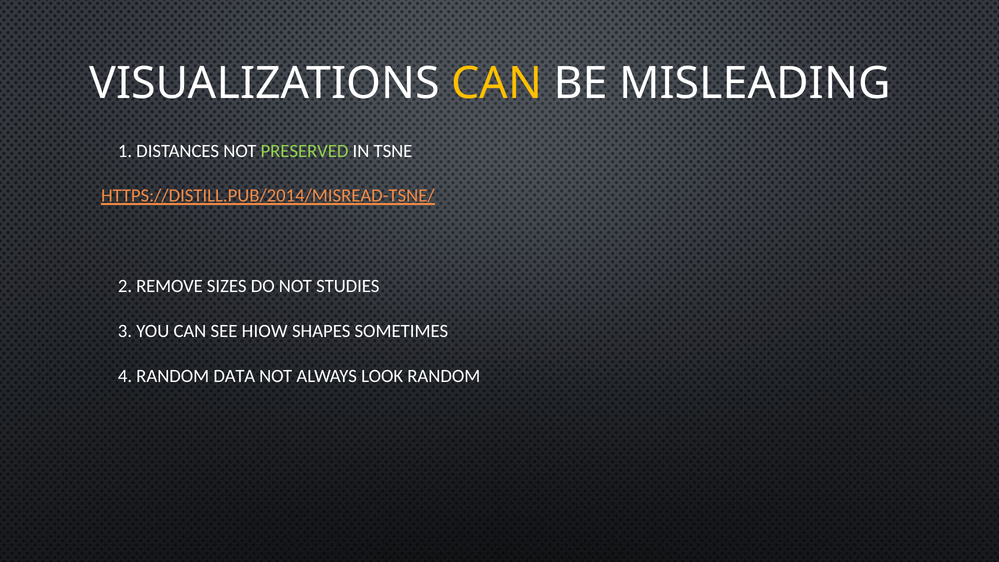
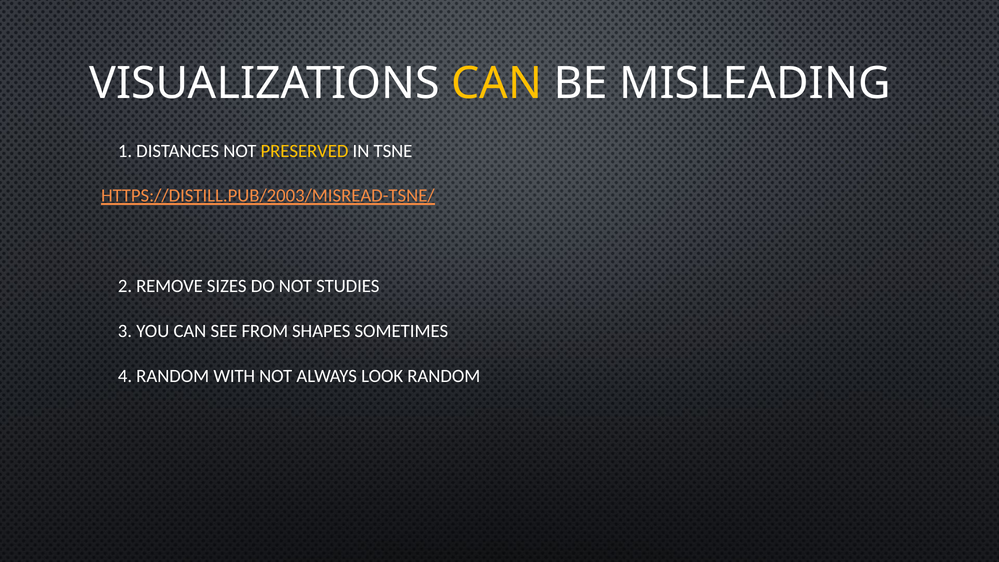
PRESERVED colour: light green -> yellow
HTTPS://DISTILL.PUB/2014/MISREAD-TSNE/: HTTPS://DISTILL.PUB/2014/MISREAD-TSNE/ -> HTTPS://DISTILL.PUB/2003/MISREAD-TSNE/
HIOW: HIOW -> FROM
DATA: DATA -> WITH
